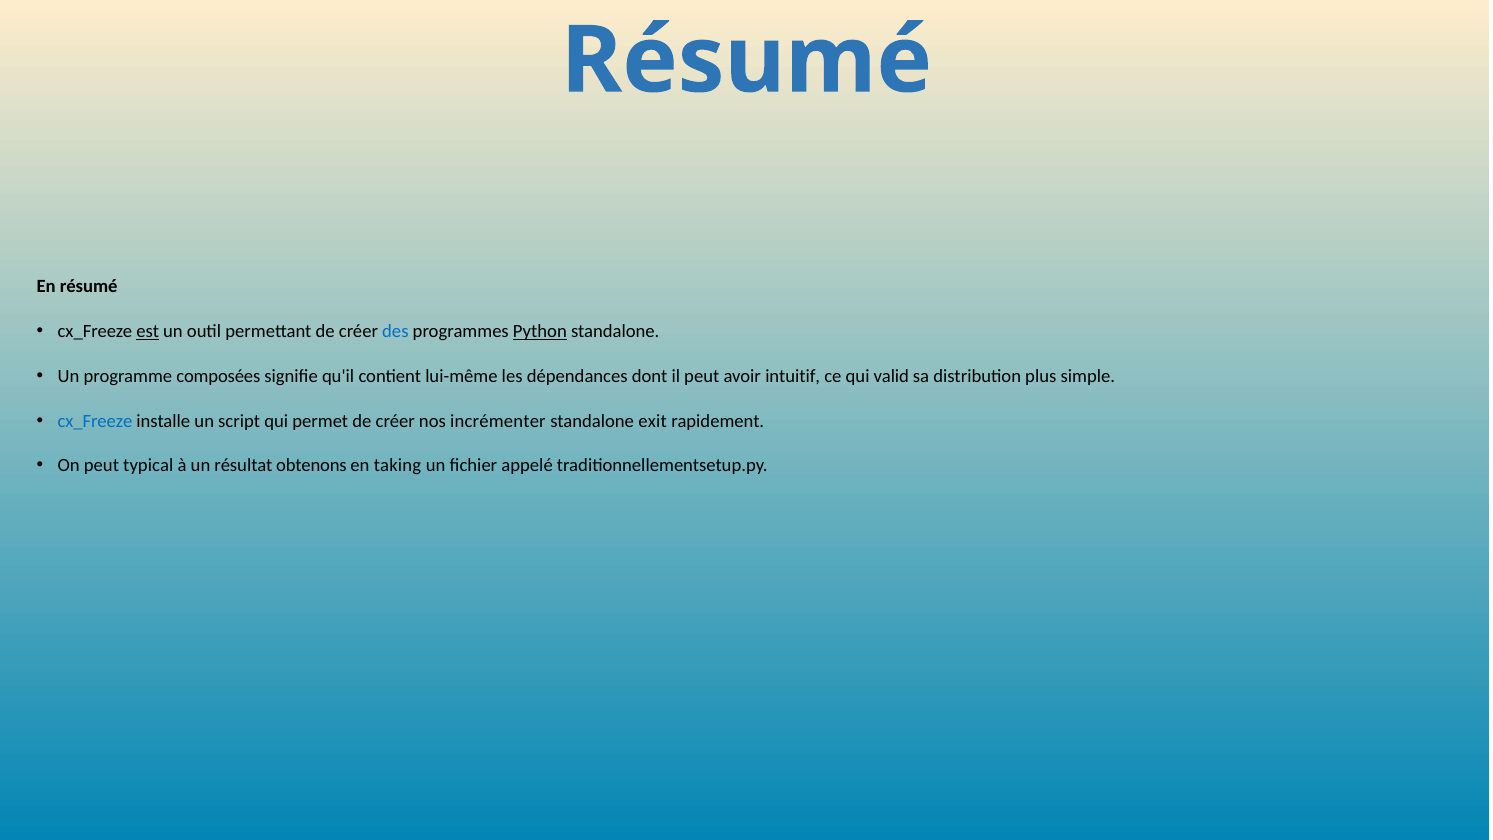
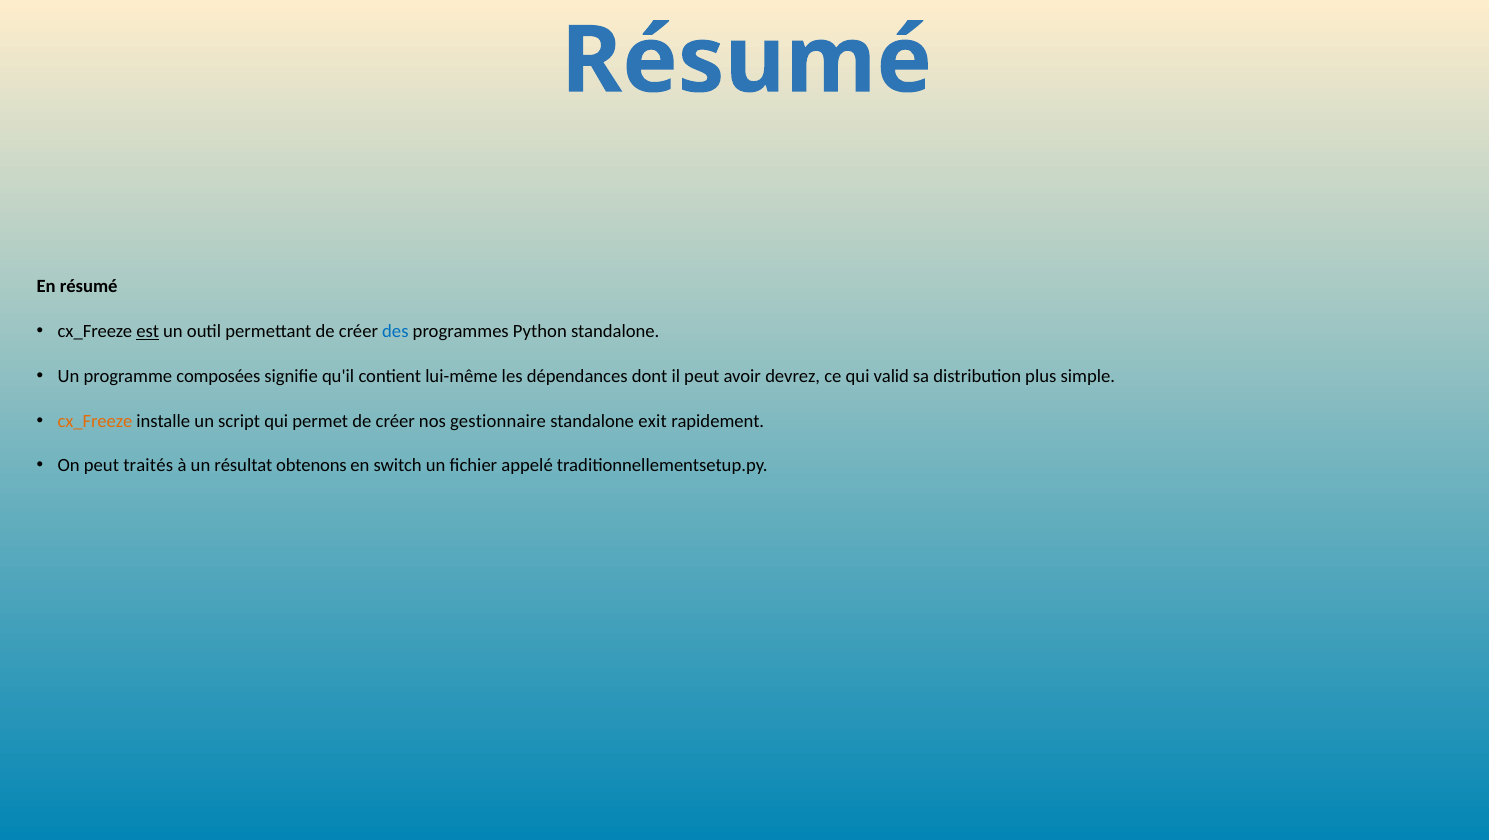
Python underline: present -> none
intuitif: intuitif -> devrez
cx_Freeze at (95, 421) colour: blue -> orange
incrémenter: incrémenter -> gestionnaire
typical: typical -> traités
taking: taking -> switch
